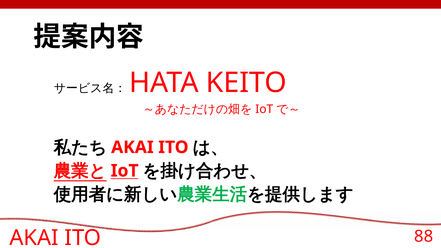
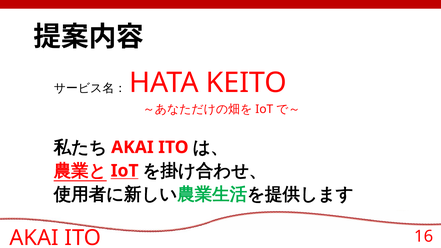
88: 88 -> 16
